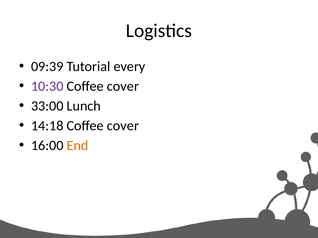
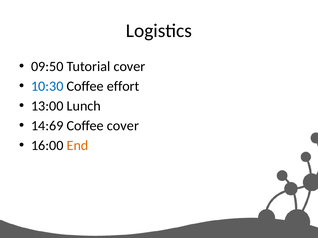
09:39: 09:39 -> 09:50
Tutorial every: every -> cover
10:30 colour: purple -> blue
cover at (123, 87): cover -> effort
33:00: 33:00 -> 13:00
14:18: 14:18 -> 14:69
